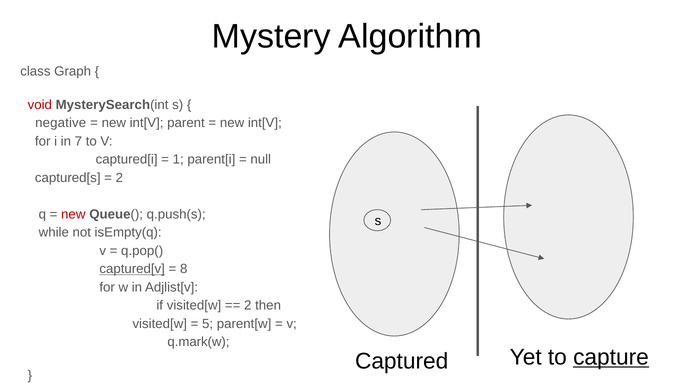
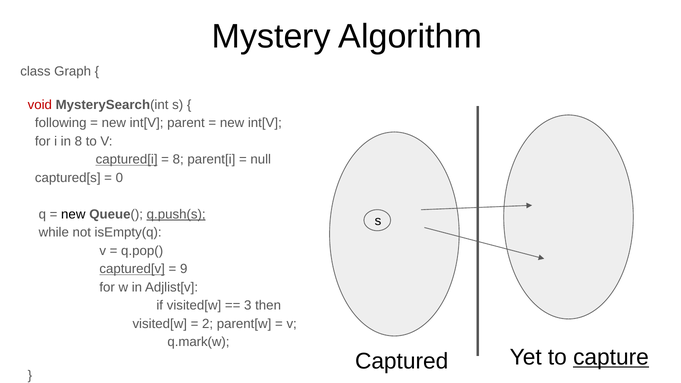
negative: negative -> following
in 7: 7 -> 8
captured[i underline: none -> present
1 at (178, 160): 1 -> 8
2 at (119, 178): 2 -> 0
new at (73, 214) colour: red -> black
q.push(s underline: none -> present
8: 8 -> 9
2 at (248, 306): 2 -> 3
5: 5 -> 2
